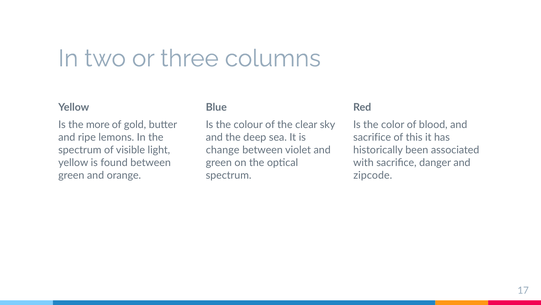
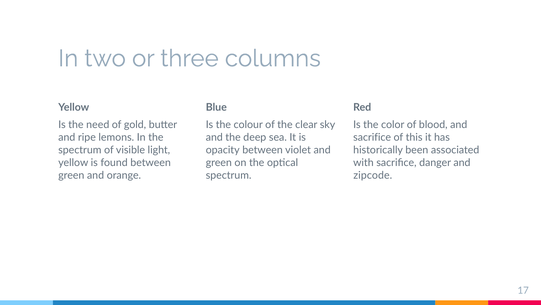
more: more -> need
change: change -> opacity
